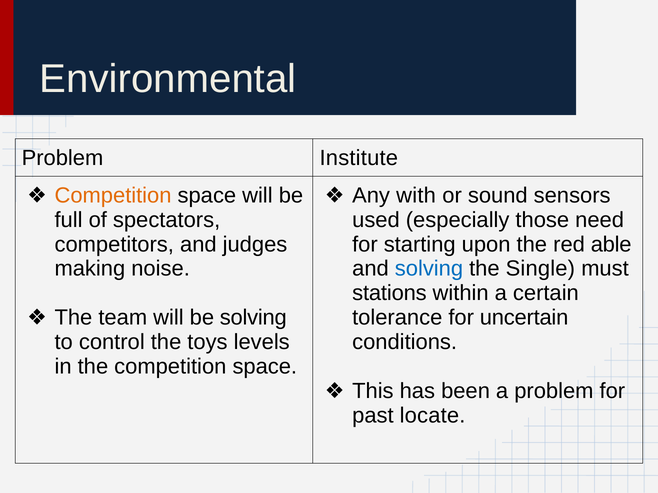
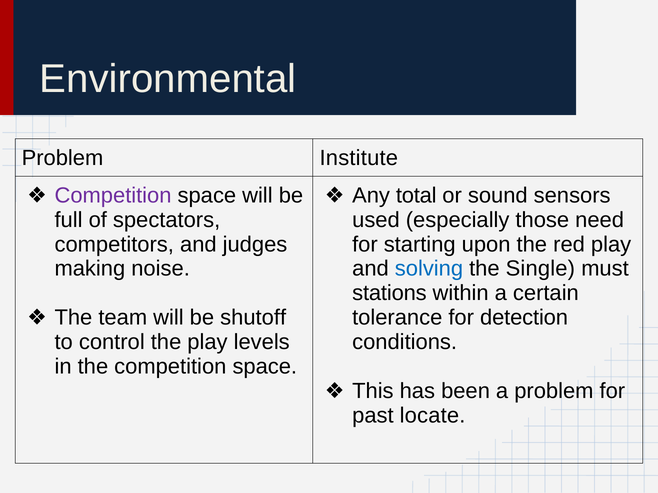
Competition at (113, 196) colour: orange -> purple
with: with -> total
red able: able -> play
uncertain: uncertain -> detection
be solving: solving -> shutoff
the toys: toys -> play
